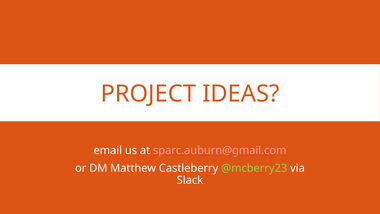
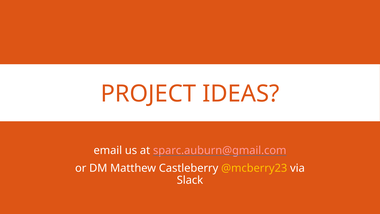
@mcberry23 colour: light green -> yellow
